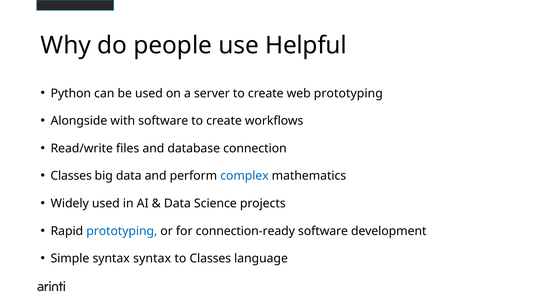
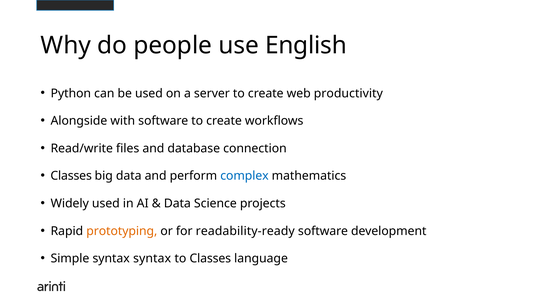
Helpful: Helpful -> English
web prototyping: prototyping -> productivity
prototyping at (122, 231) colour: blue -> orange
connection-ready: connection-ready -> readability-ready
